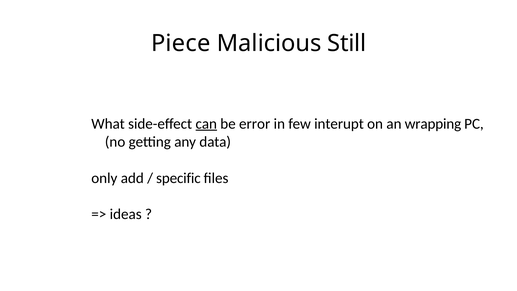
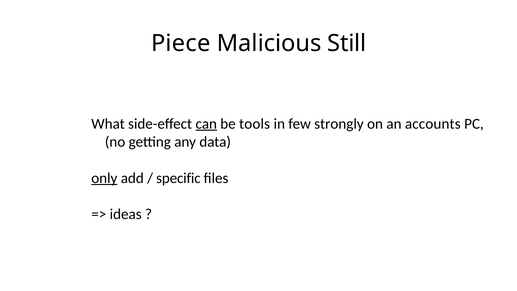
error: error -> tools
interupt: interupt -> strongly
wrapping: wrapping -> accounts
only underline: none -> present
